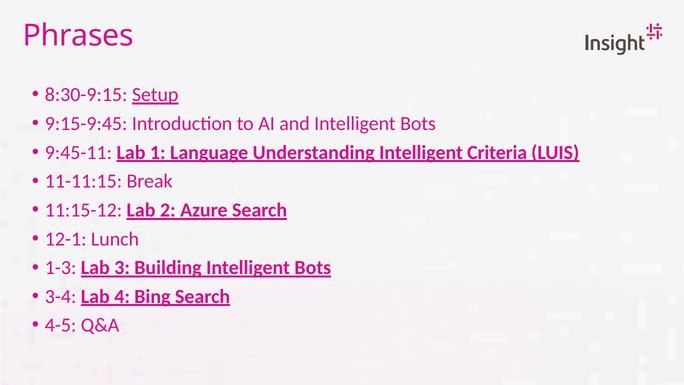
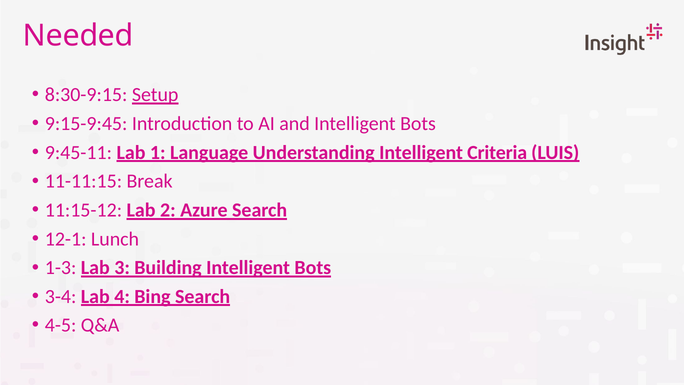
Phrases: Phrases -> Needed
